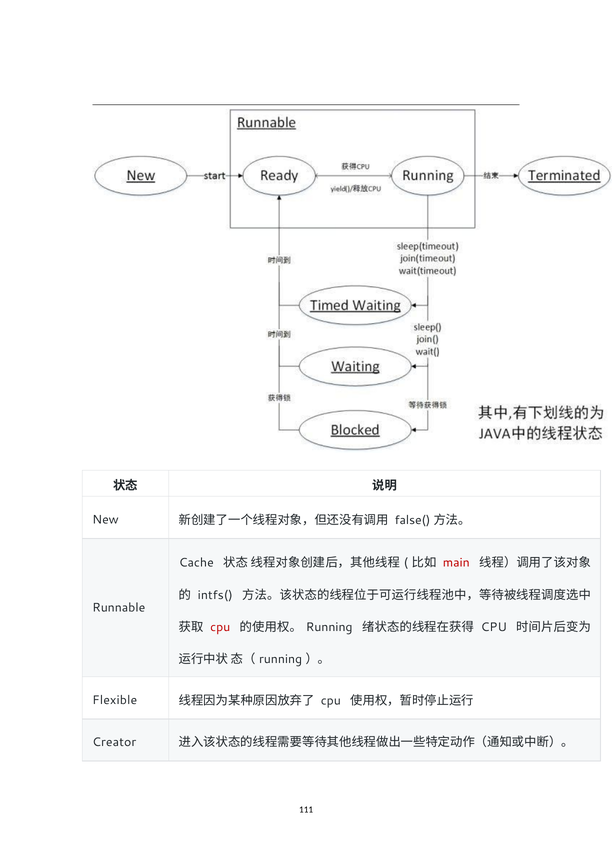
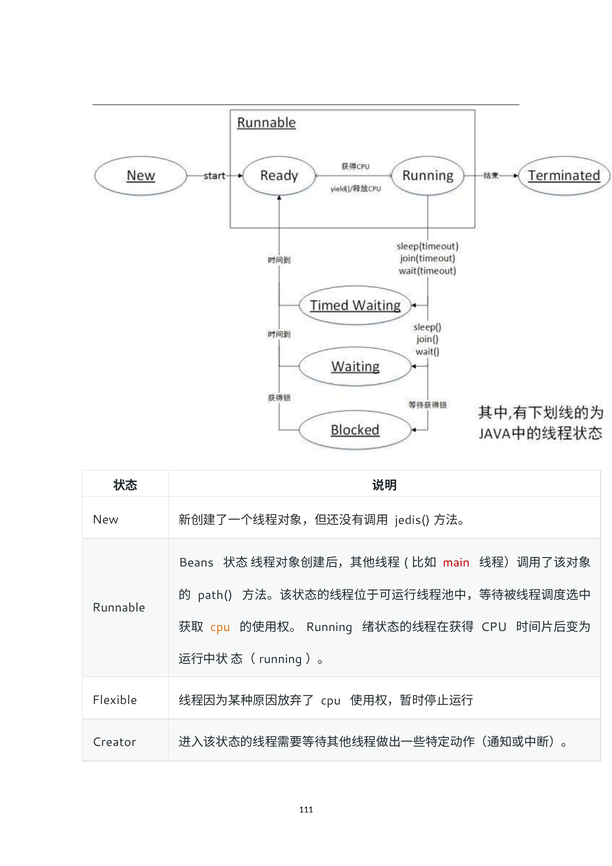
false(: false( -> jedis(
Cache: Cache -> Beans
intfs(: intfs( -> path(
cpu at (220, 627) colour: red -> orange
